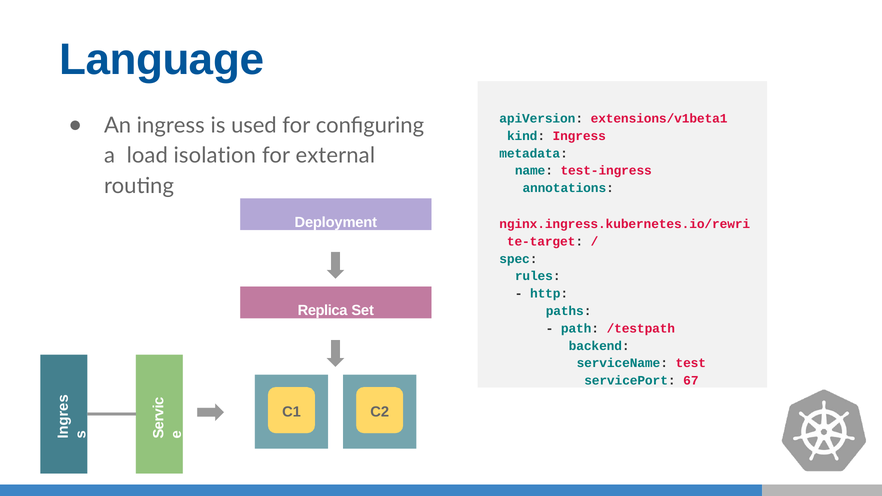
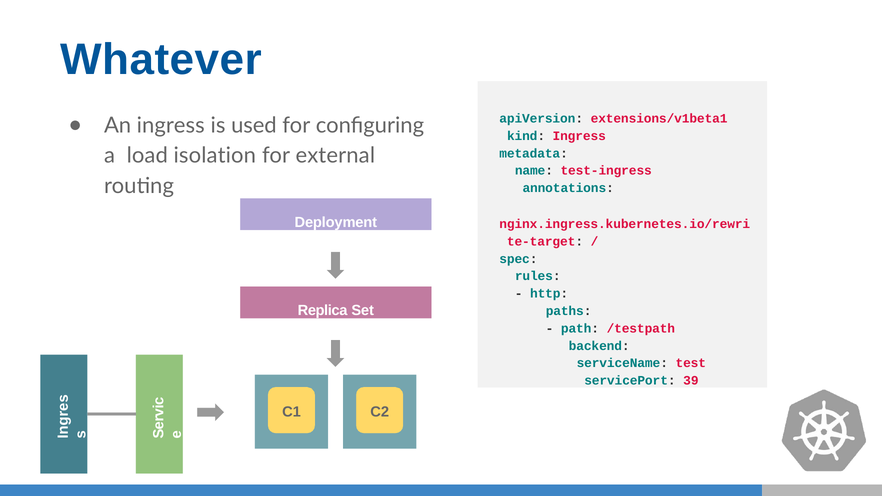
Language: Language -> Whatever
67: 67 -> 39
